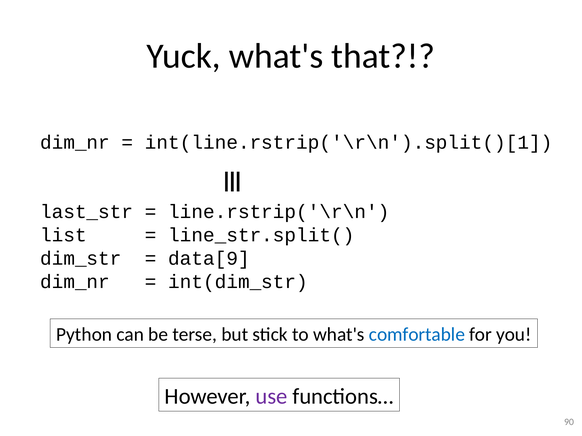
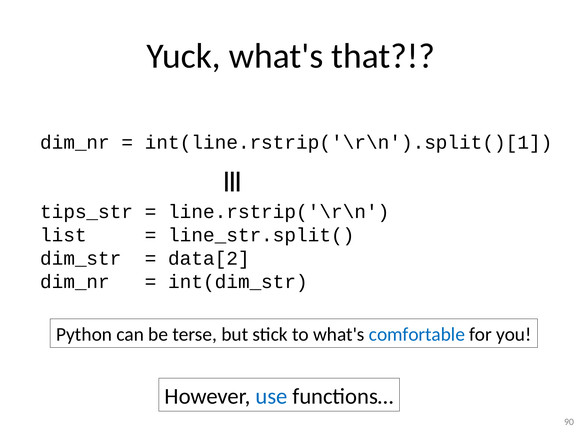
last_str: last_str -> tips_str
data[9: data[9 -> data[2
use colour: purple -> blue
